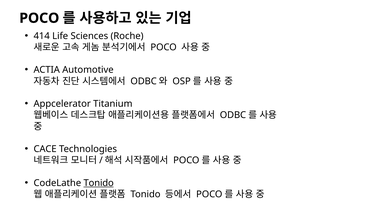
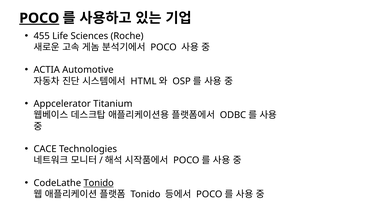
POCO at (39, 18) underline: none -> present
414: 414 -> 455
ODBC at (144, 81): ODBC -> HTML
